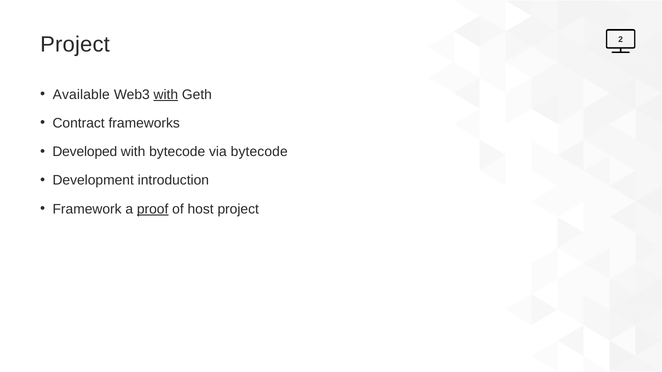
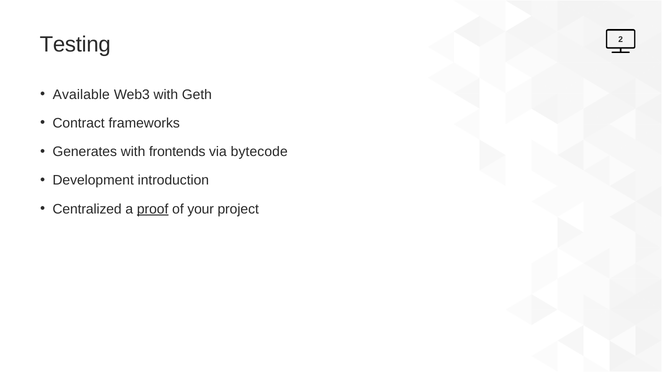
Project at (75, 45): Project -> Testing
with at (166, 95) underline: present -> none
Developed: Developed -> Generates
with bytecode: bytecode -> frontends
Framework: Framework -> Centralized
host: host -> your
